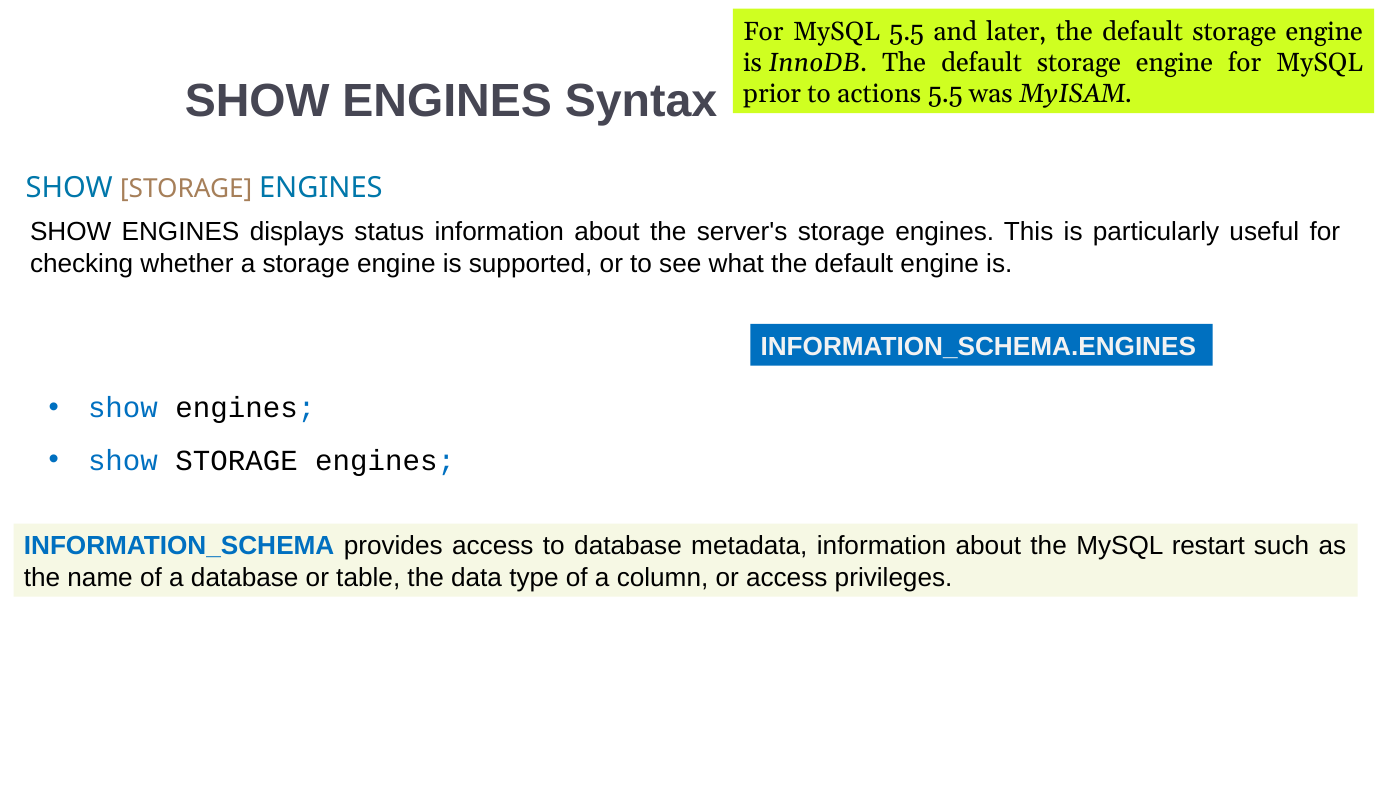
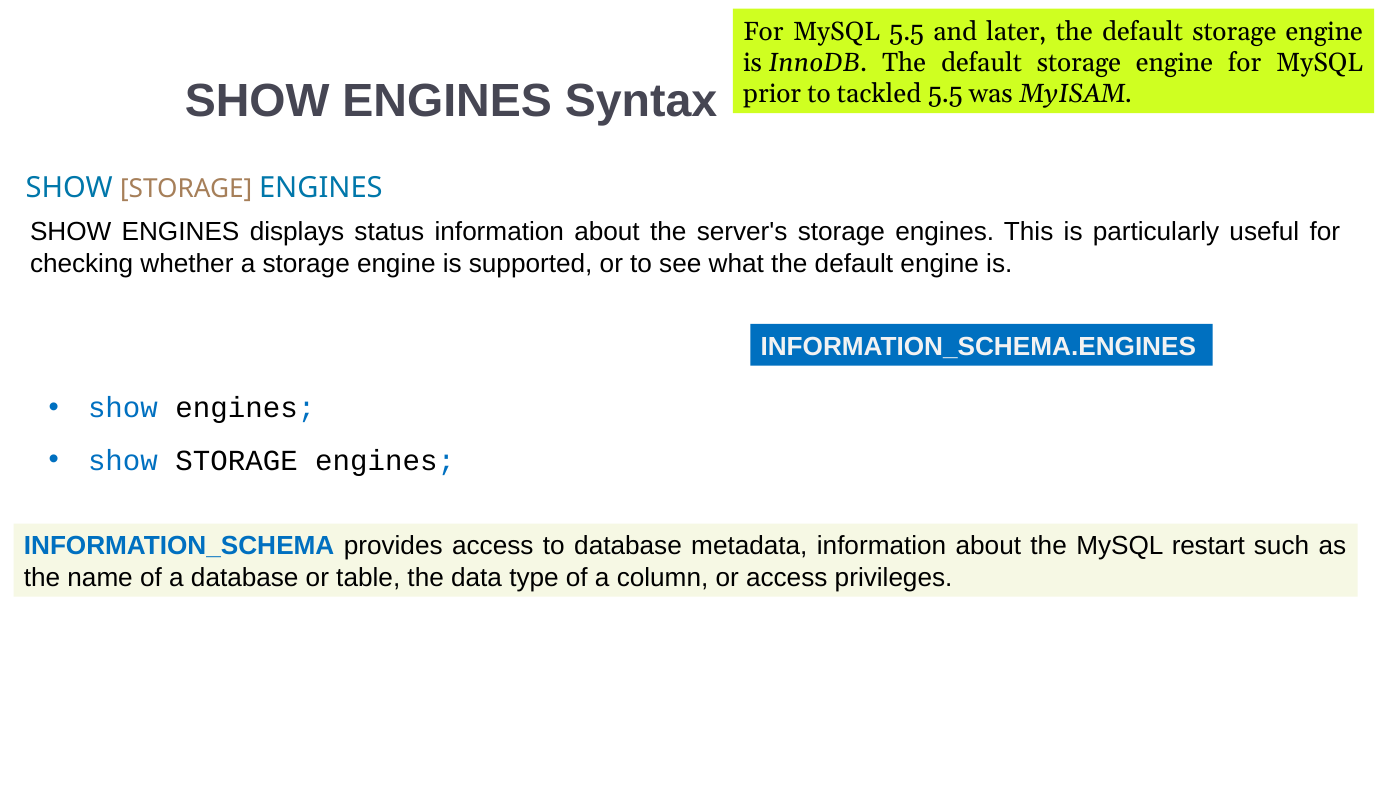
actions: actions -> tackled
